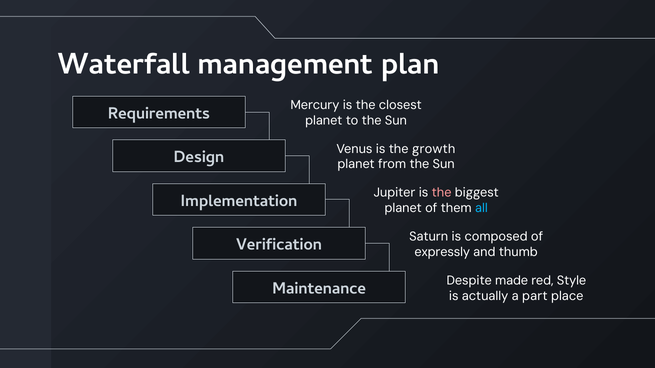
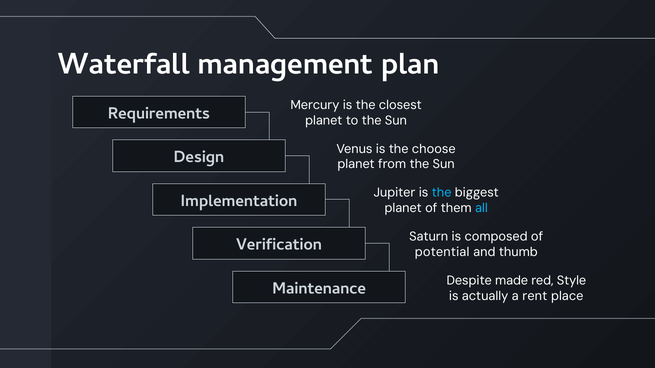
growth: growth -> choose
the at (442, 193) colour: pink -> light blue
expressly: expressly -> potential
part: part -> rent
